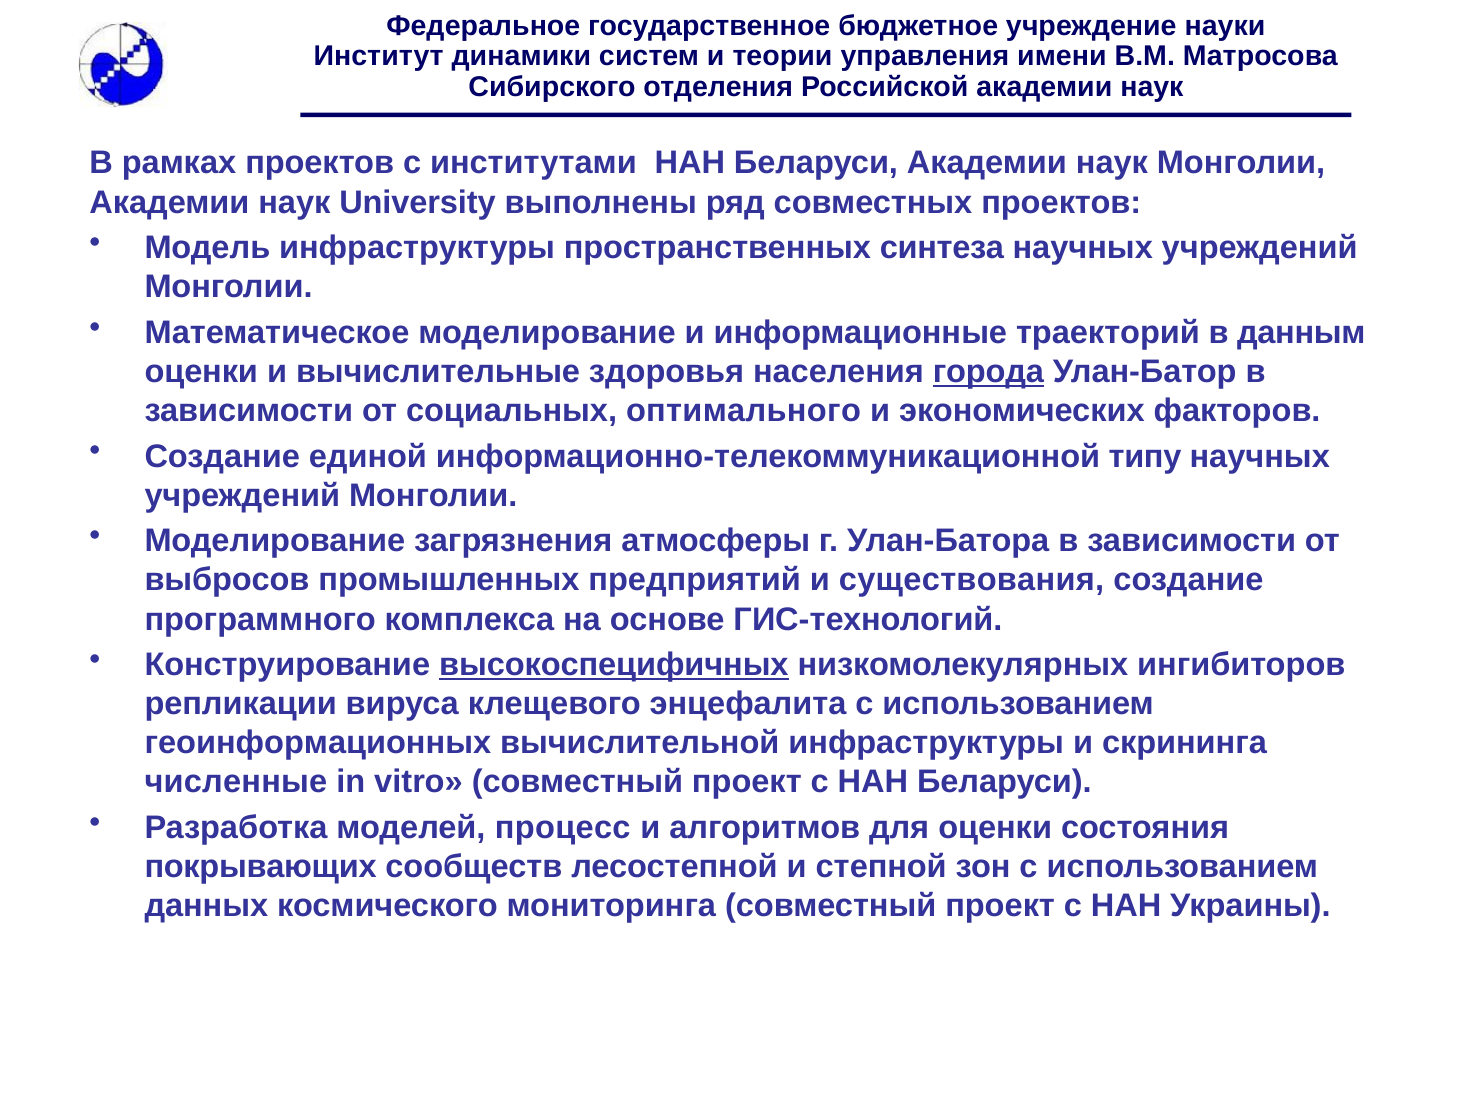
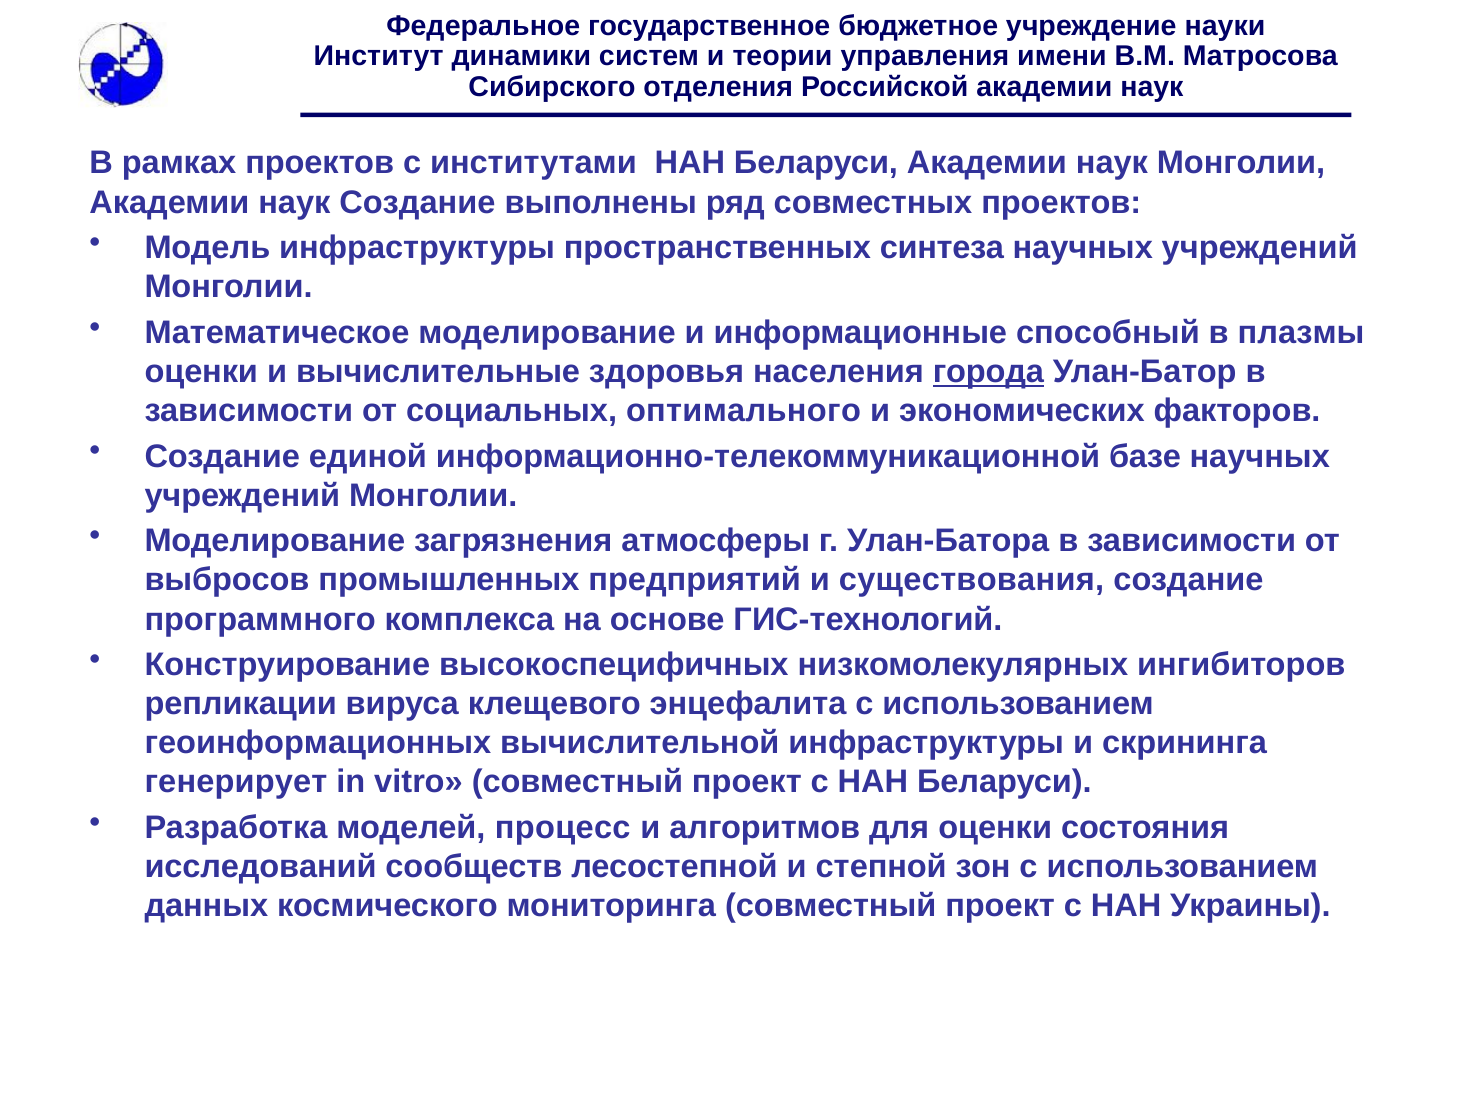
наук University: University -> Создание
траекторий: траекторий -> способный
данным: данным -> плазмы
типу: типу -> базе
высокоспецифичных underline: present -> none
численные: численные -> генерирует
покрывающих: покрывающих -> исследований
